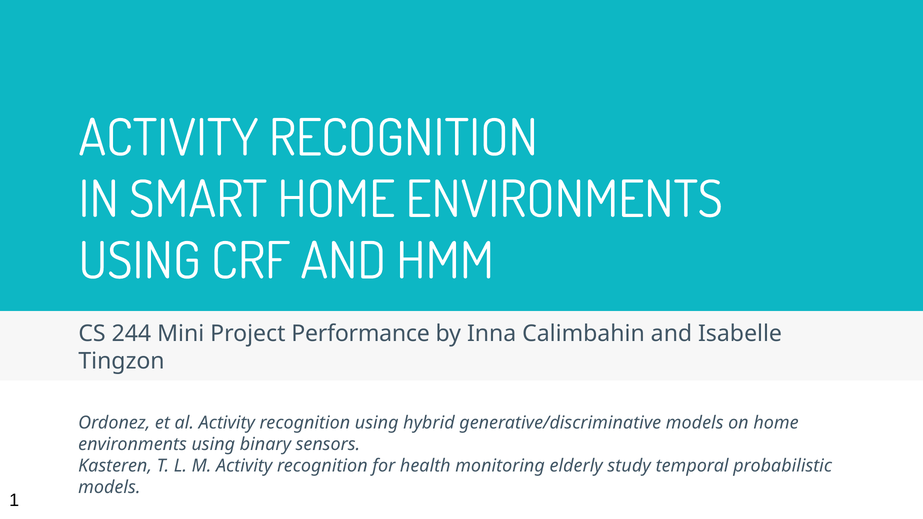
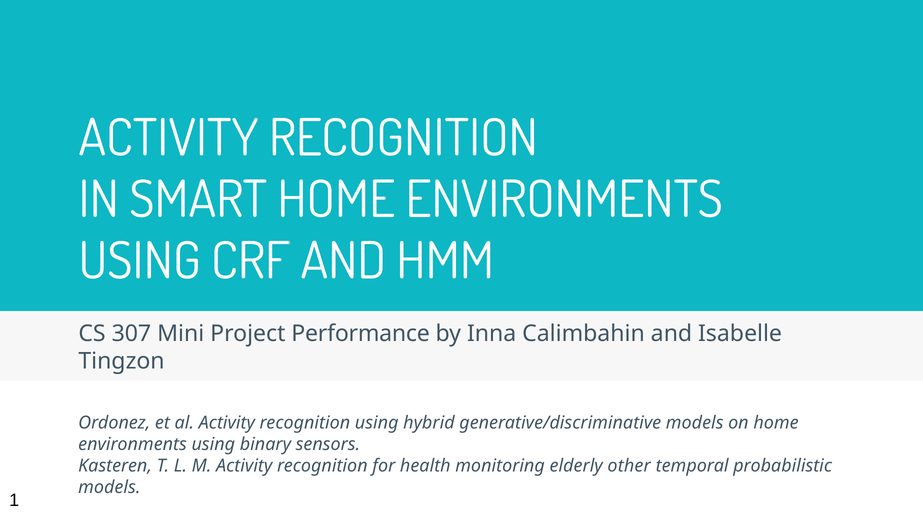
244: 244 -> 307
study: study -> other
